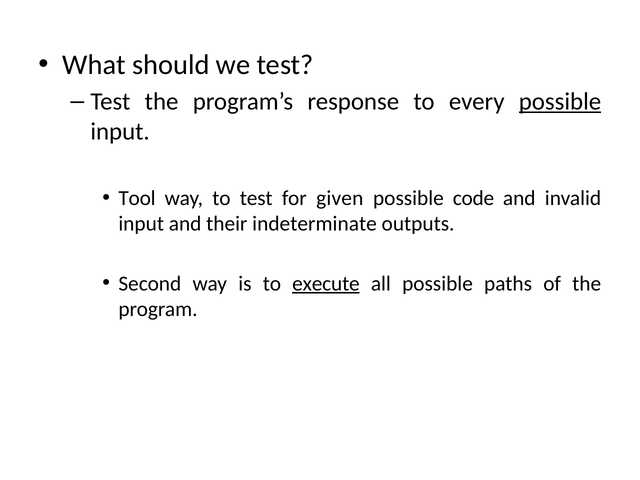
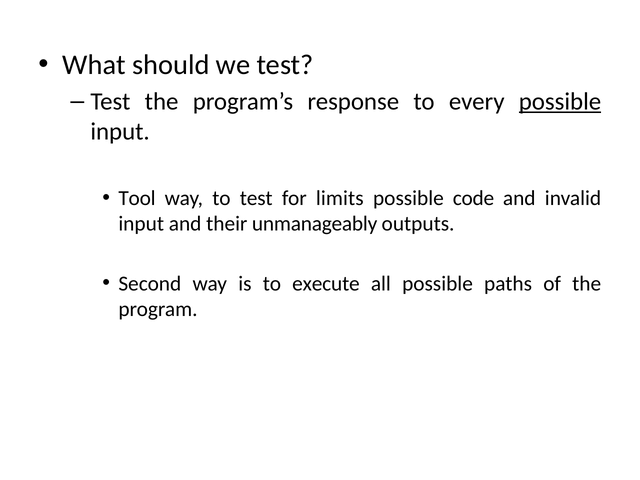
given: given -> limits
indeterminate: indeterminate -> unmanageably
execute underline: present -> none
